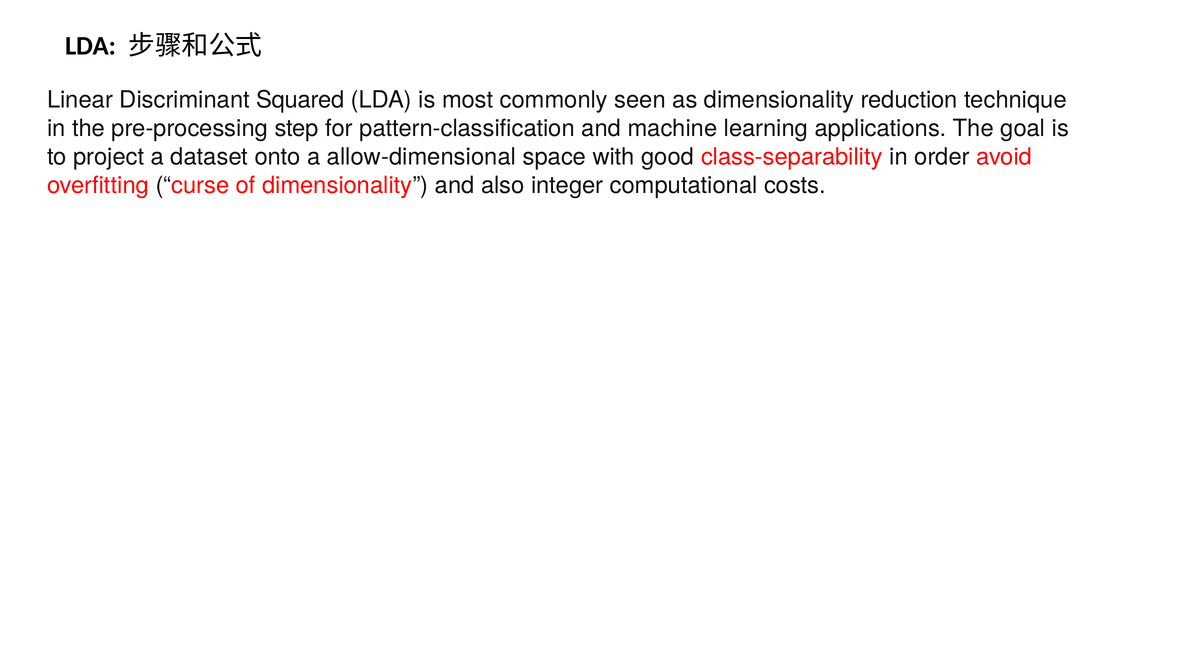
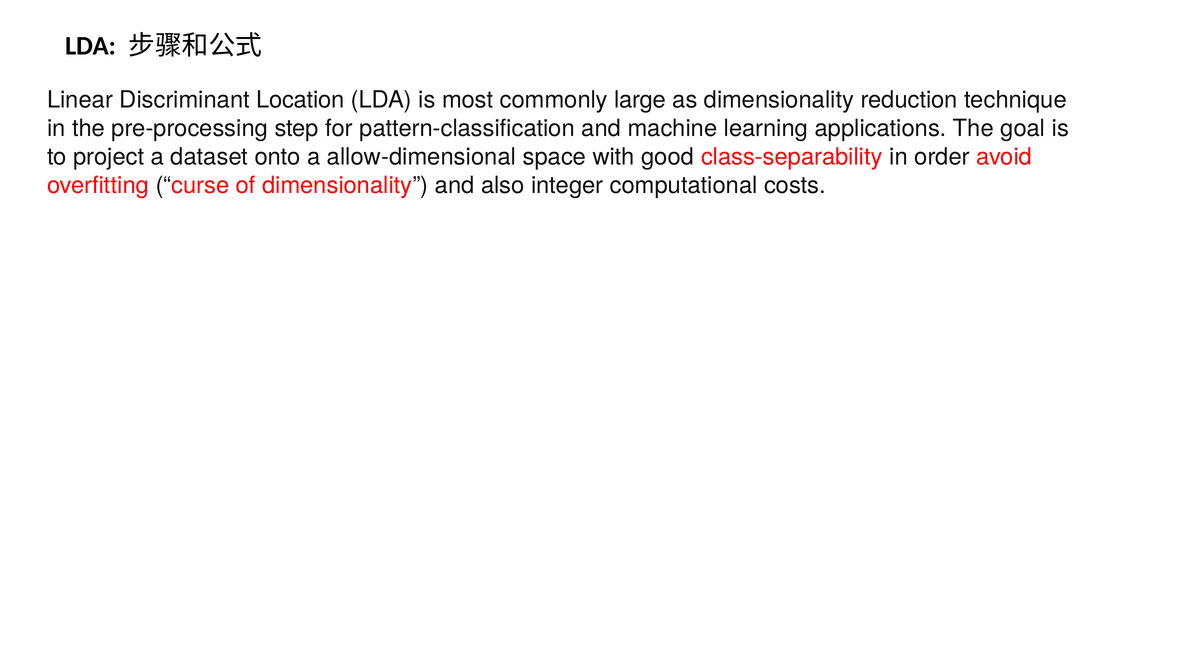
Squared: Squared -> Location
seen: seen -> large
